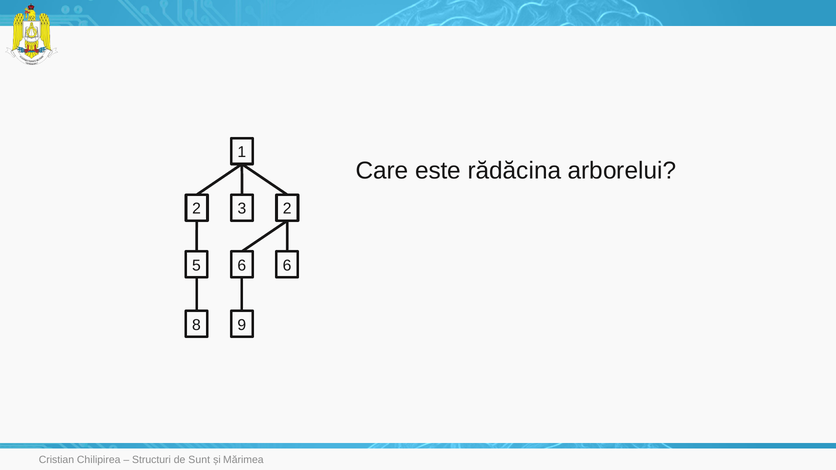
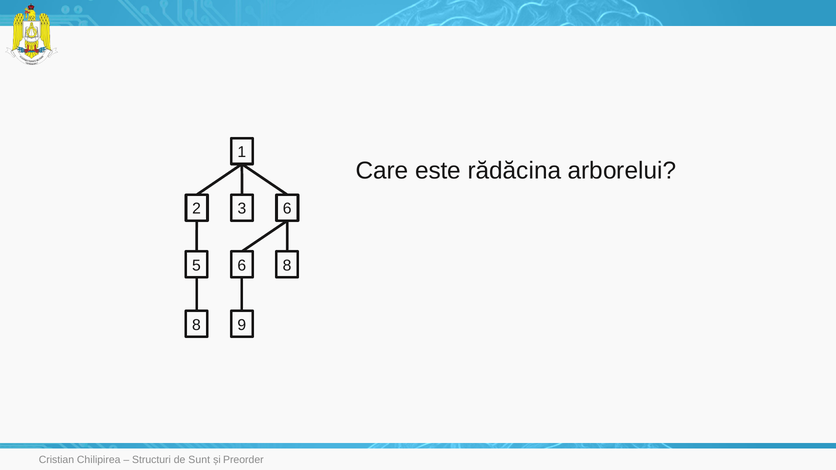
3 2: 2 -> 6
6 6: 6 -> 8
Mărimea: Mărimea -> Preorder
